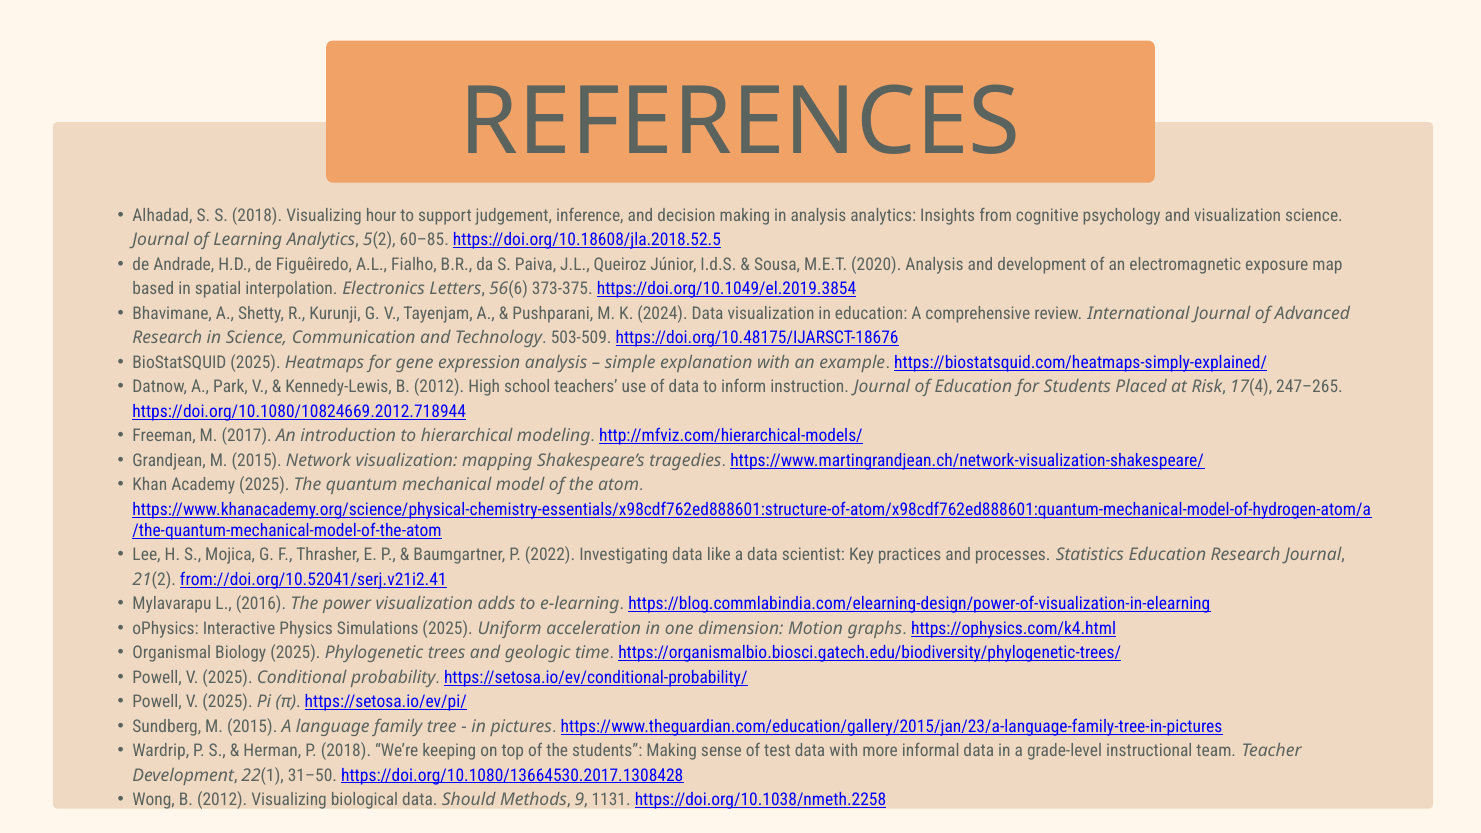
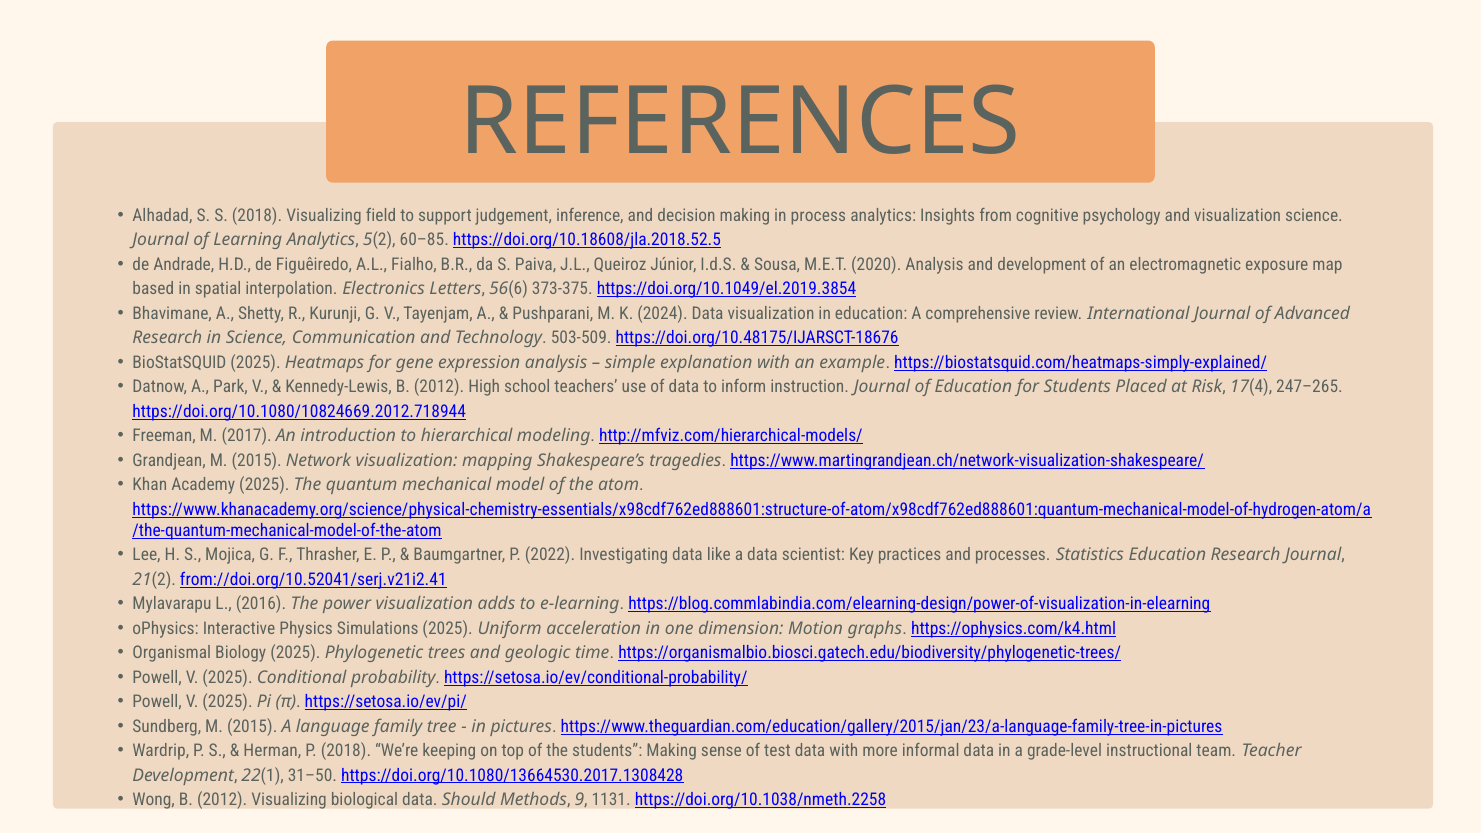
hour: hour -> field
in analysis: analysis -> process
